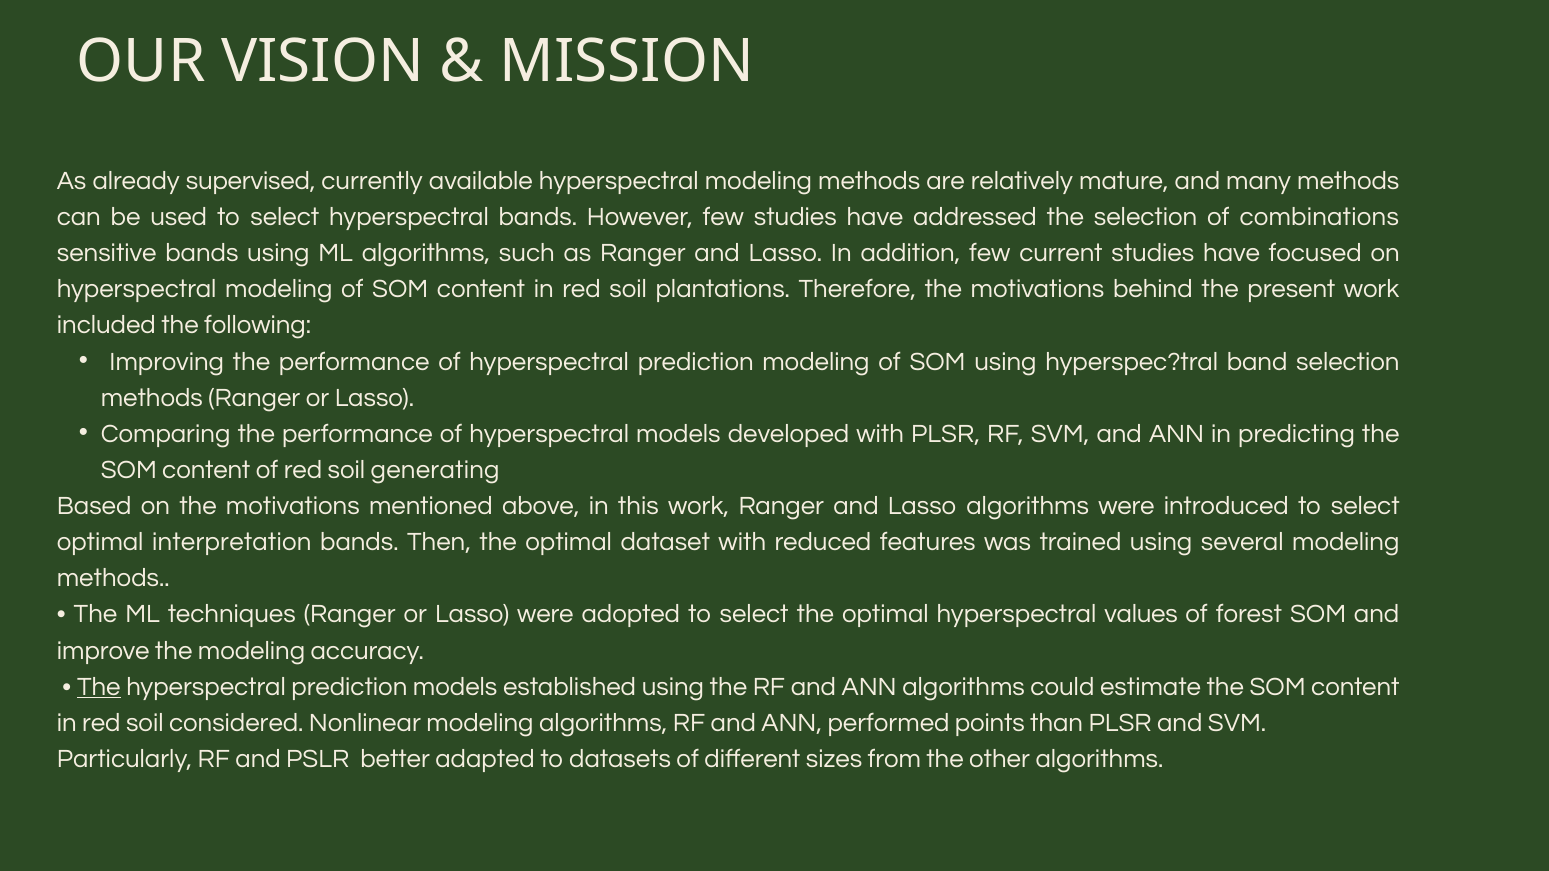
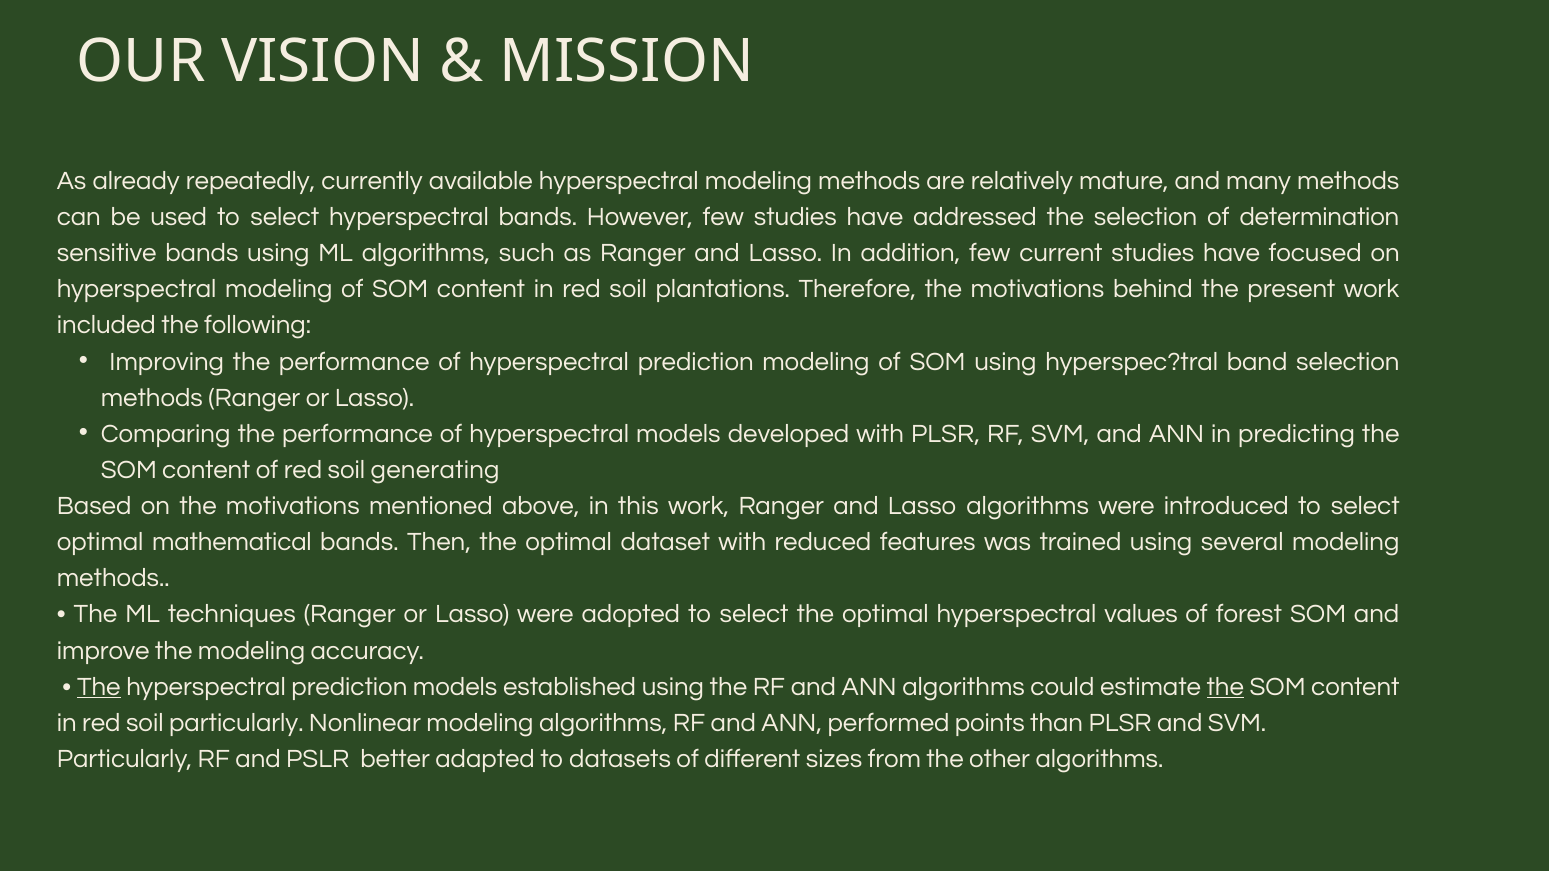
supervised: supervised -> repeatedly
combinations: combinations -> determination
interpretation: interpretation -> mathematical
the at (1225, 687) underline: none -> present
soil considered: considered -> particularly
